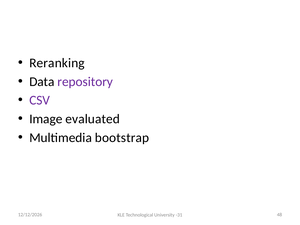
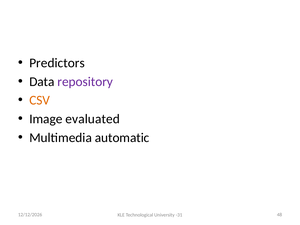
Reranking: Reranking -> Predictors
CSV colour: purple -> orange
bootstrap: bootstrap -> automatic
